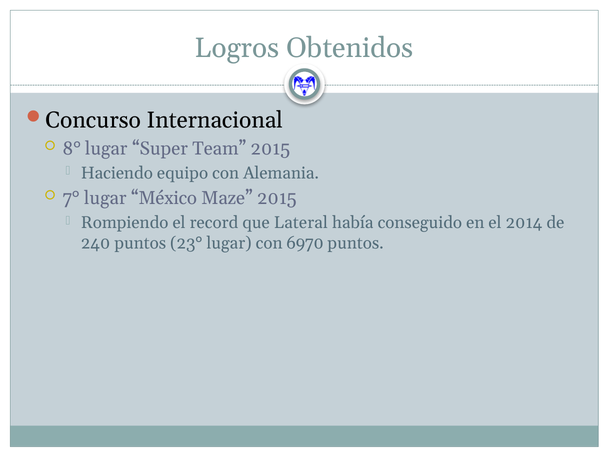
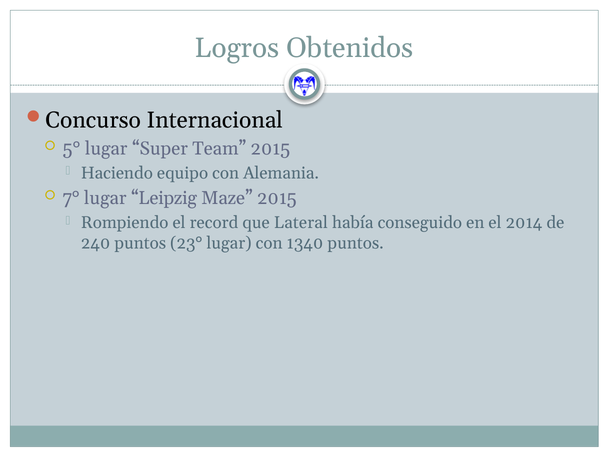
8°: 8° -> 5°
México: México -> Leipzig
6970: 6970 -> 1340
